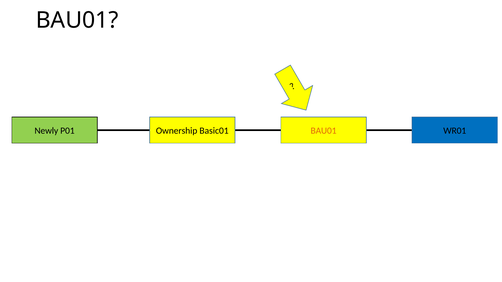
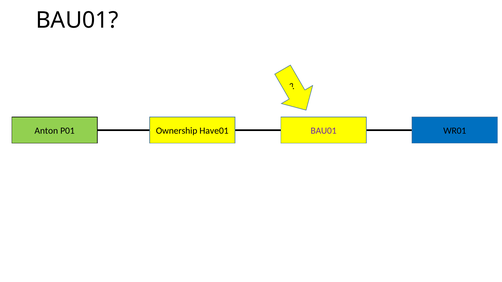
Newly: Newly -> Anton
Basic01: Basic01 -> Have01
BAU01 at (324, 131) colour: orange -> purple
